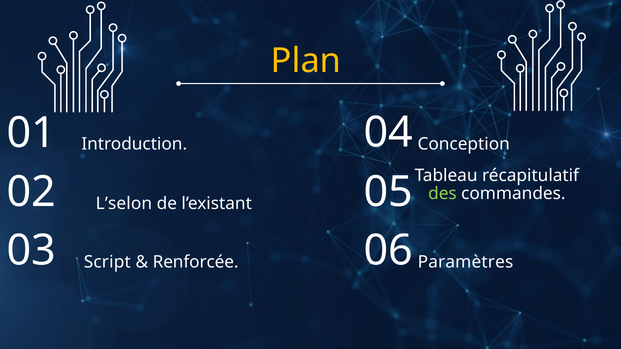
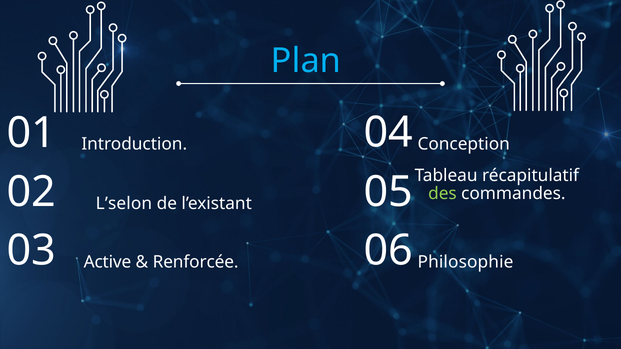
Plan colour: yellow -> light blue
Script: Script -> Active
Paramètres: Paramètres -> Philosophie
